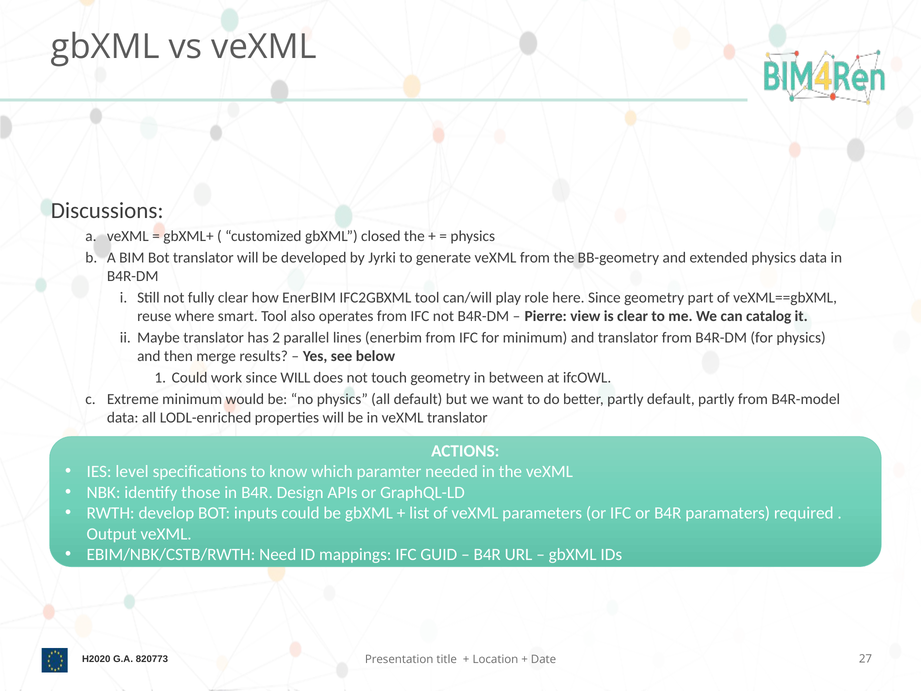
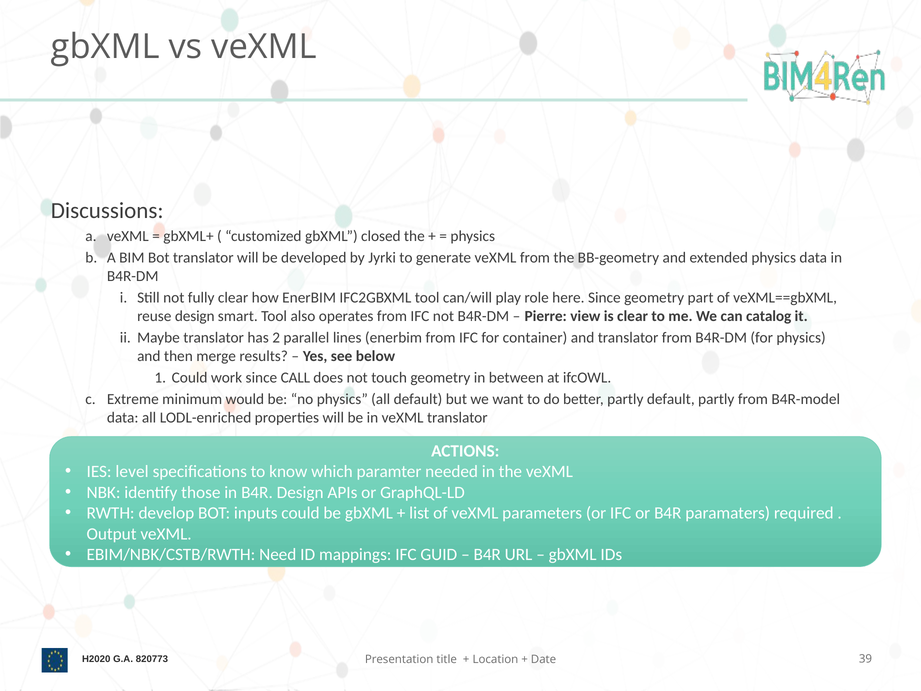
reuse where: where -> design
for minimum: minimum -> container
since WILL: WILL -> CALL
27: 27 -> 39
